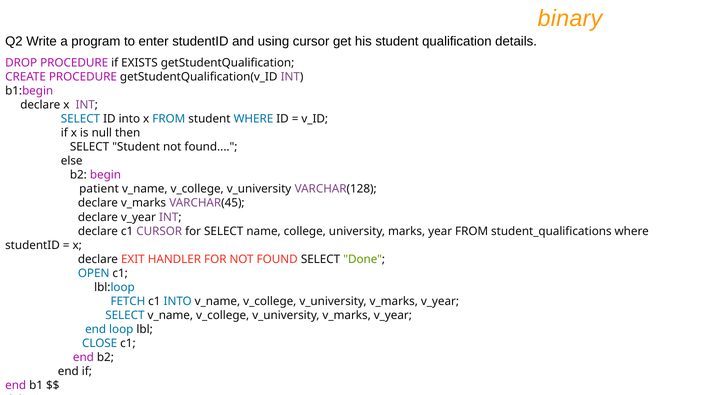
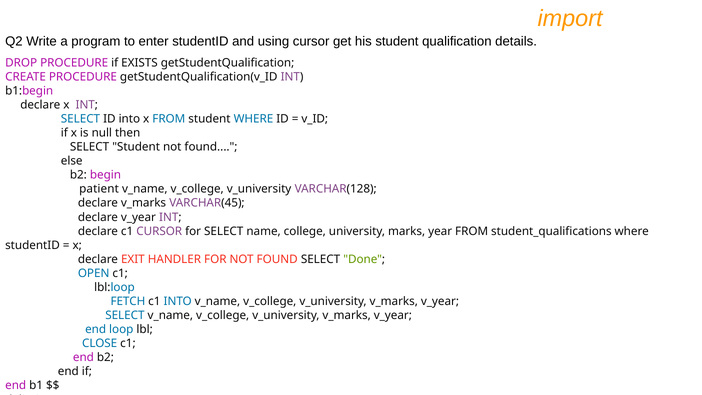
binary: binary -> import
